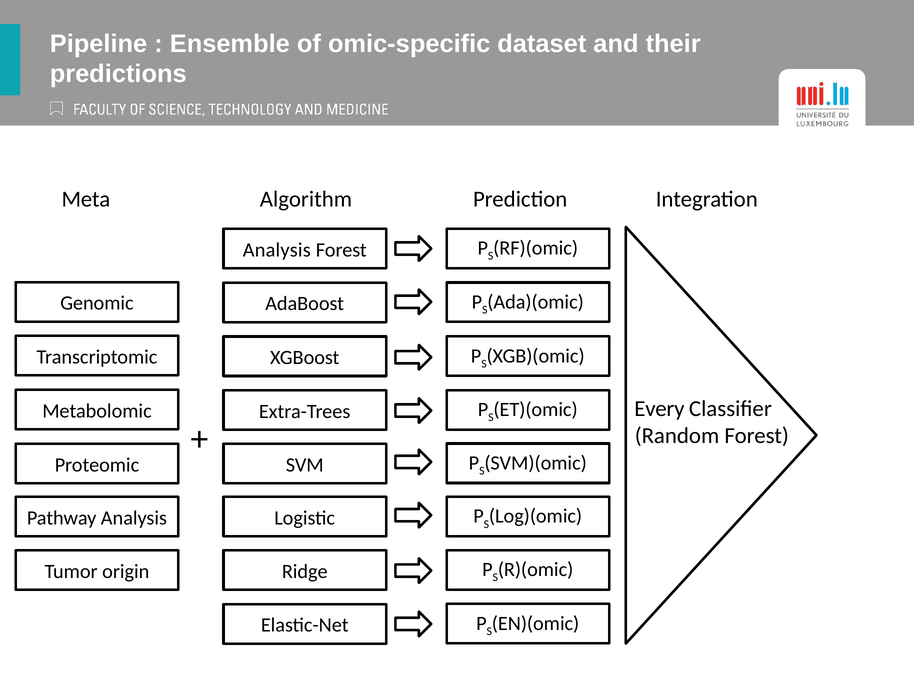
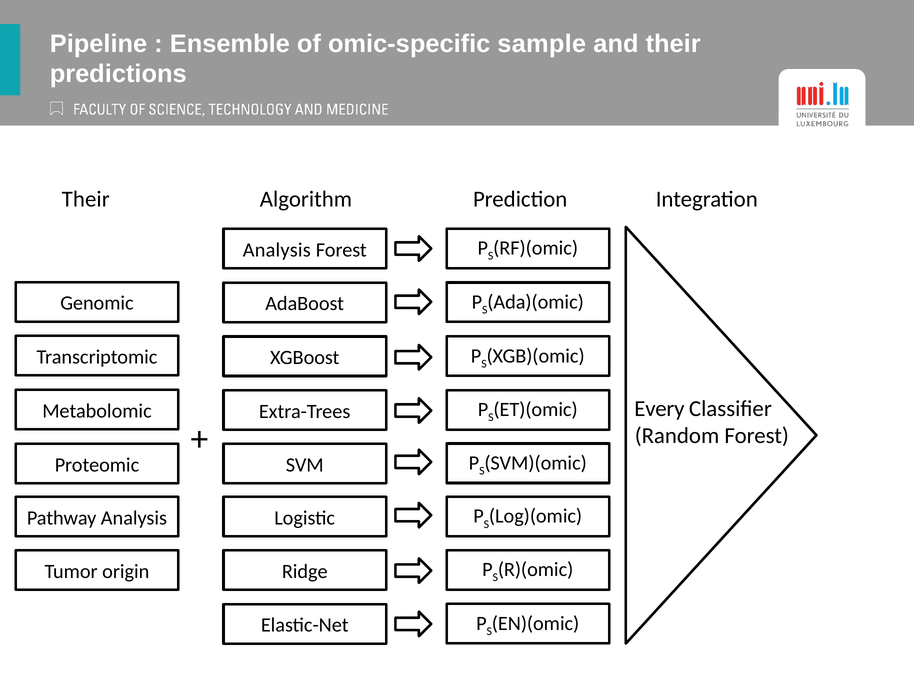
dataset: dataset -> sample
Meta at (86, 199): Meta -> Their
